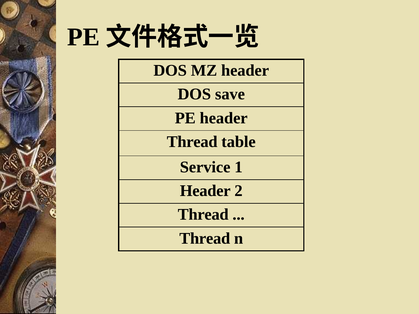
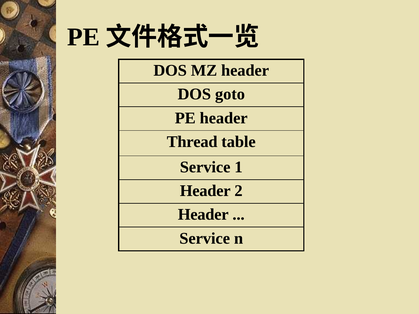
save: save -> goto
Thread at (203, 215): Thread -> Header
Thread at (205, 238): Thread -> Service
